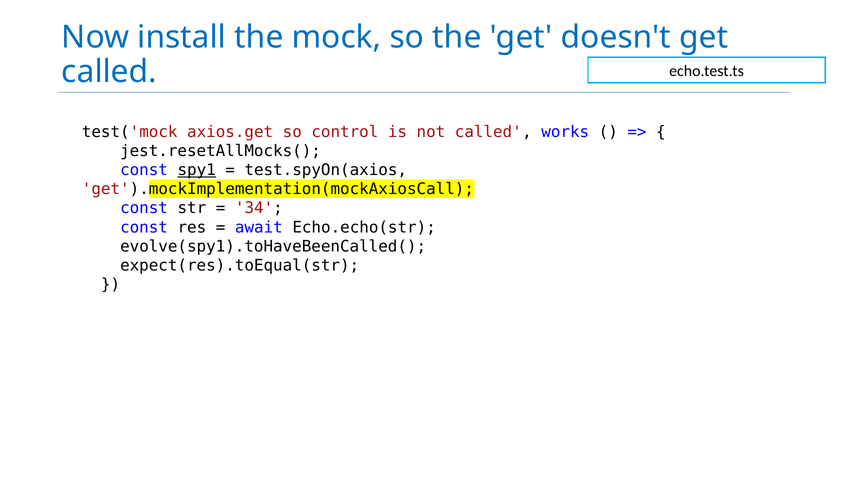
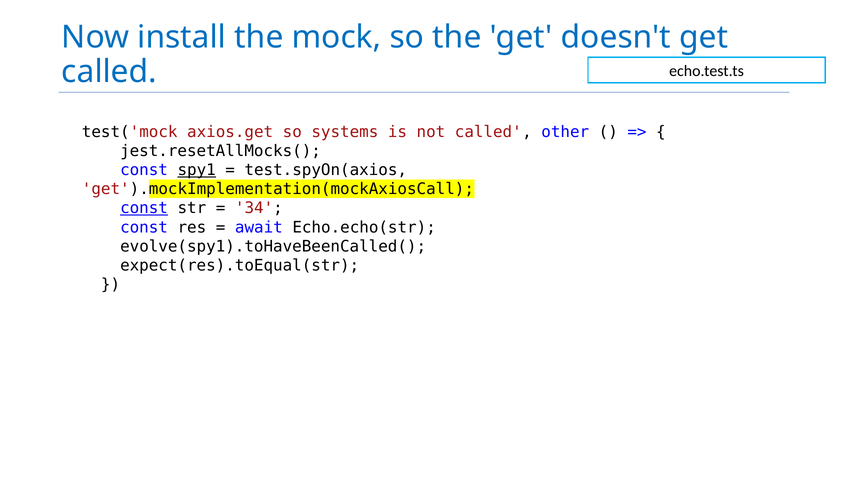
control: control -> systems
works: works -> other
const at (144, 208) underline: none -> present
